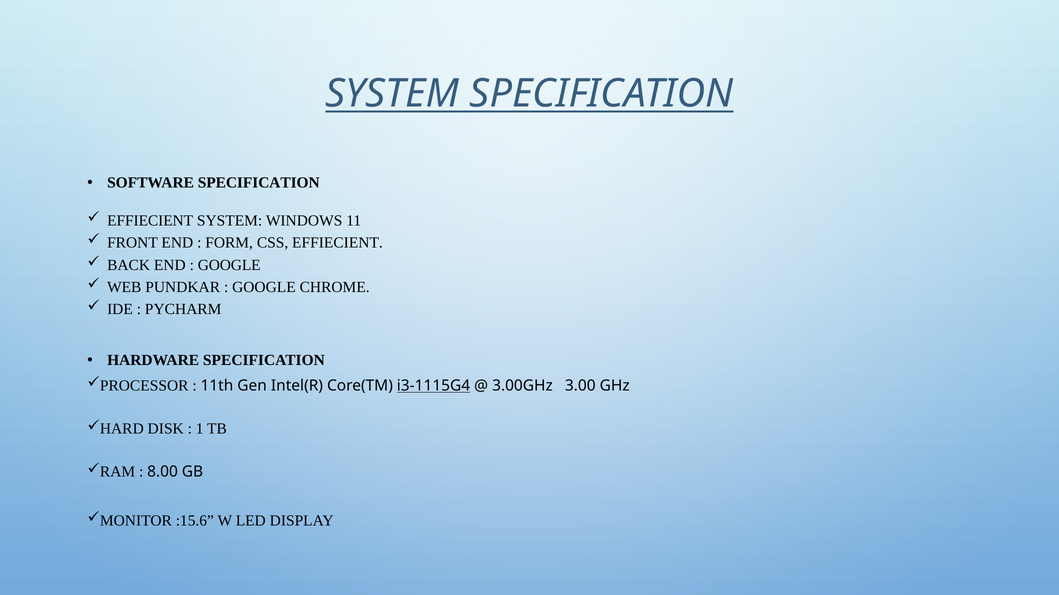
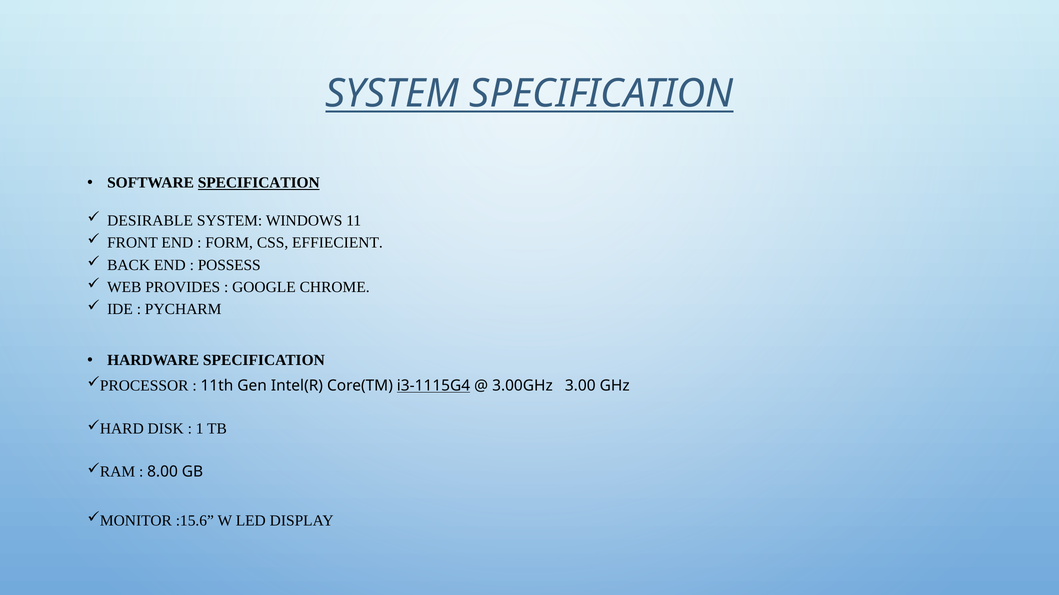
SPECIFICATION at (259, 183) underline: none -> present
EFFIECIENT at (150, 221): EFFIECIENT -> DESIRABLE
GOOGLE at (229, 265): GOOGLE -> POSSESS
PUNDKAR: PUNDKAR -> PROVIDES
